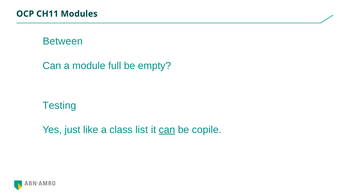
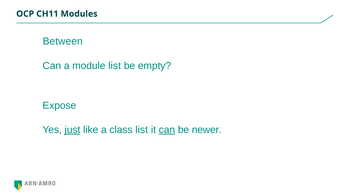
module full: full -> list
Testing: Testing -> Expose
just underline: none -> present
copile: copile -> newer
